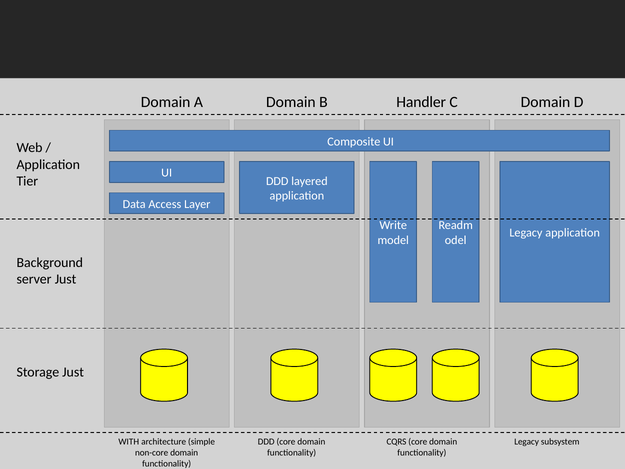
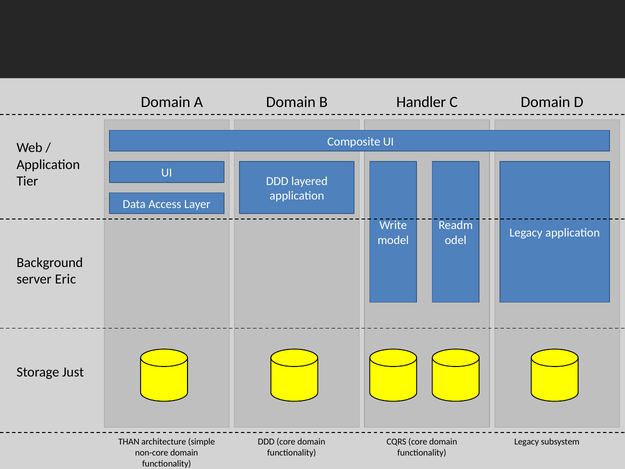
server Just: Just -> Eric
WITH: WITH -> THAN
